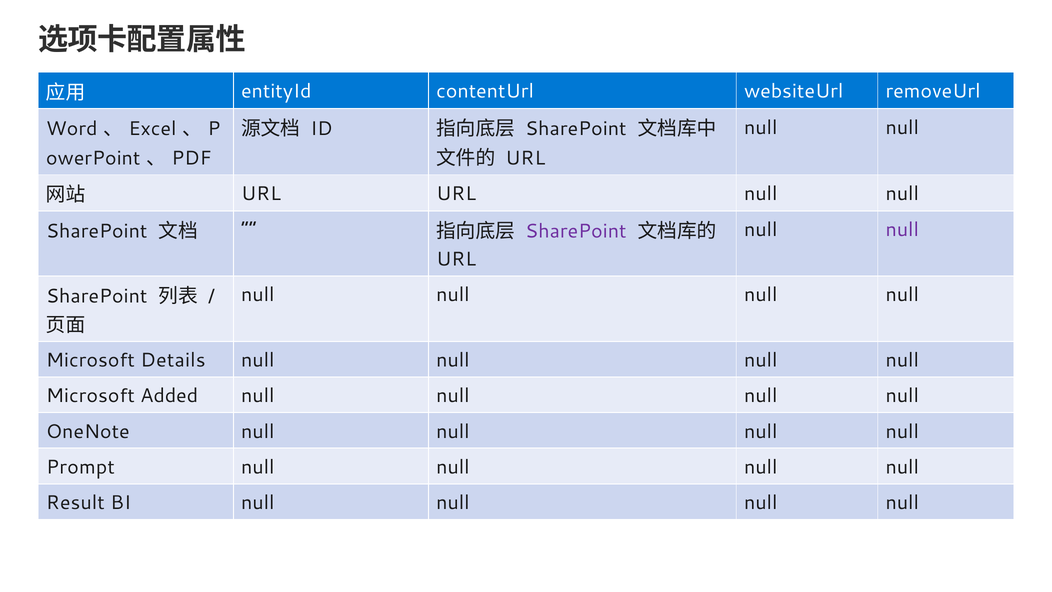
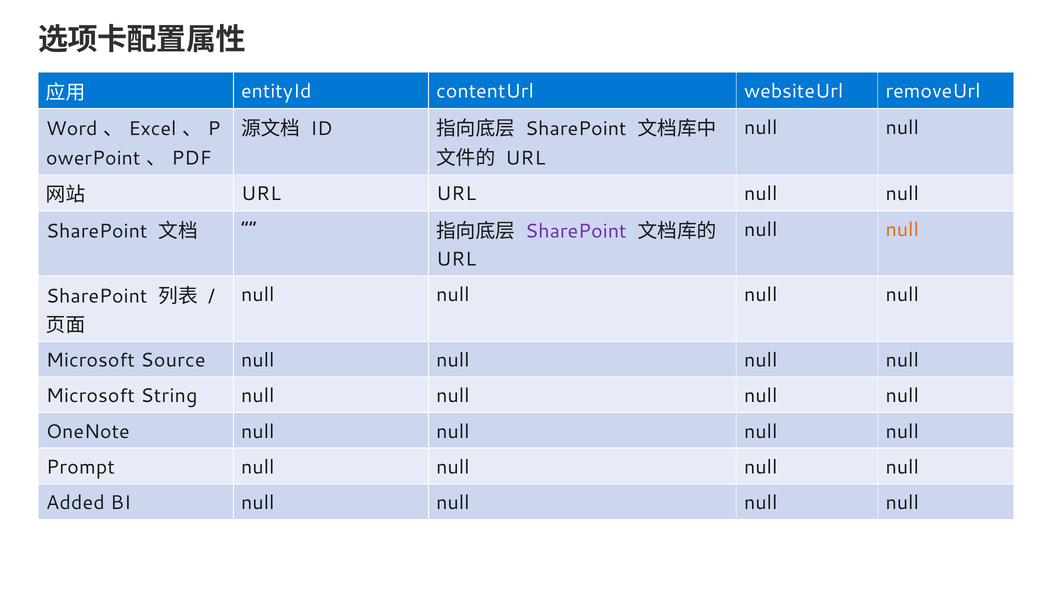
null at (902, 230) colour: purple -> orange
Details: Details -> Source
Added: Added -> String
Result: Result -> Added
